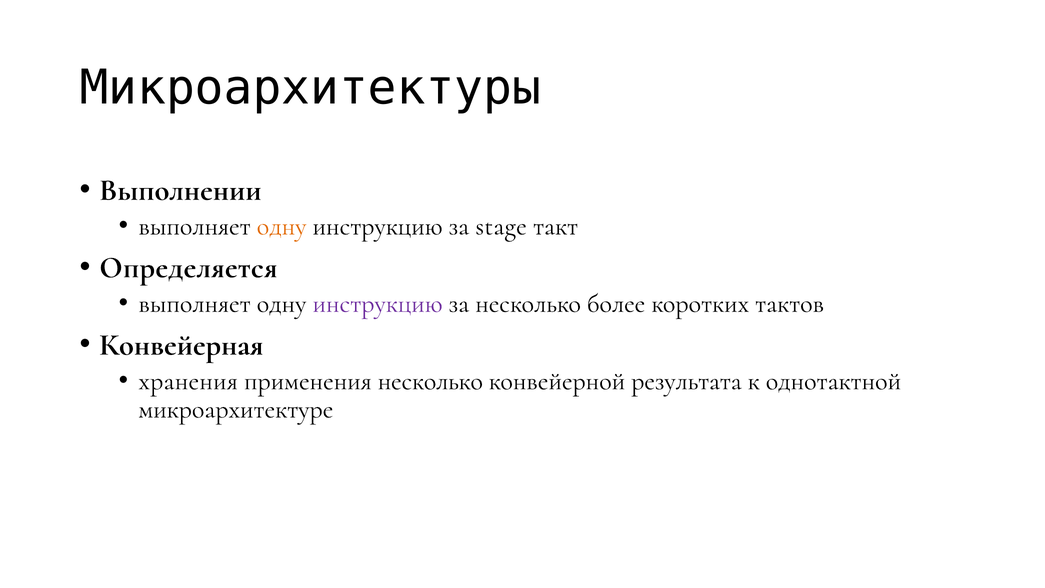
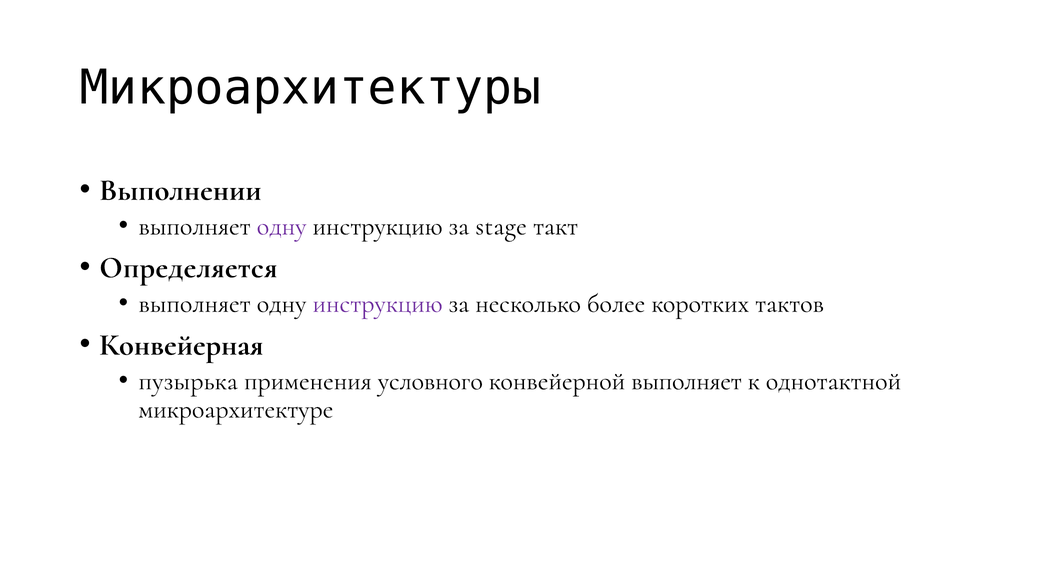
одну at (282, 226) colour: orange -> purple
хранения: хранения -> пузырька
применения несколько: несколько -> условного
конвейерной результата: результата -> выполняет
